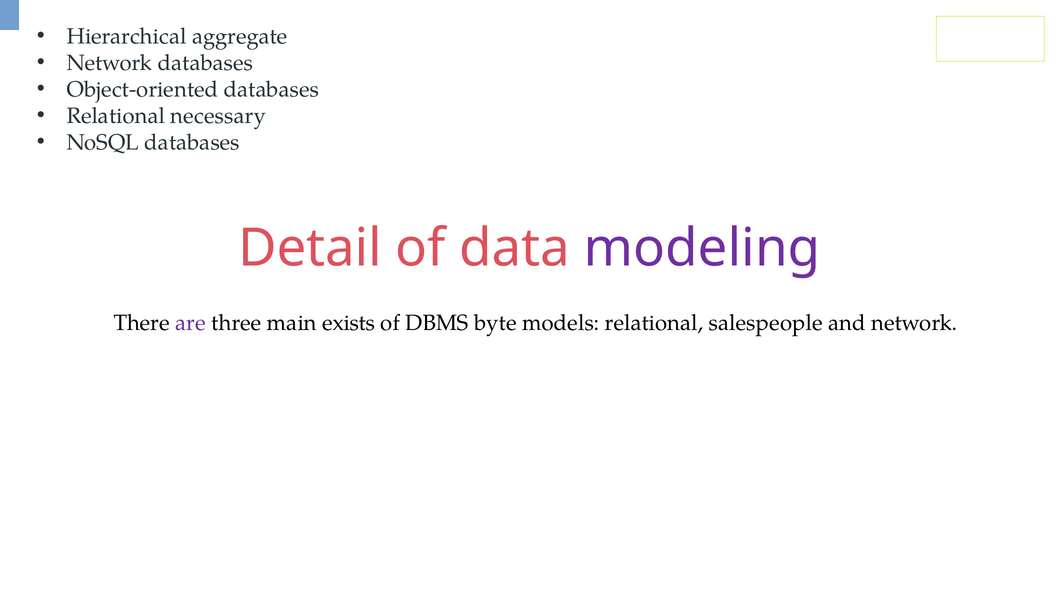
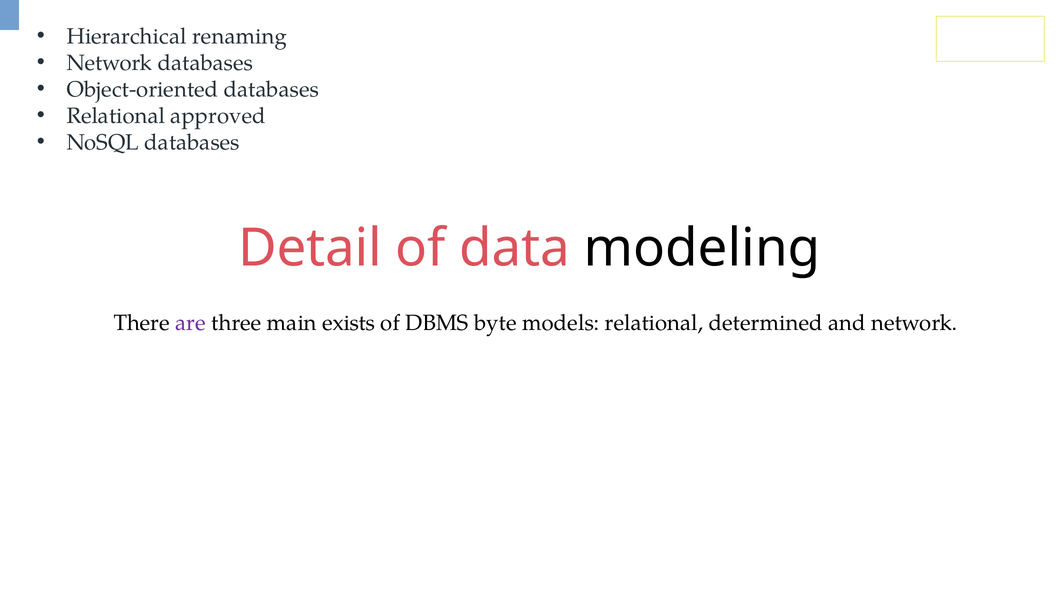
aggregate: aggregate -> renaming
necessary: necessary -> approved
modeling colour: purple -> black
salespeople: salespeople -> determined
